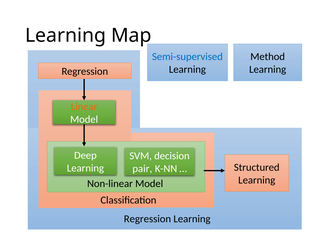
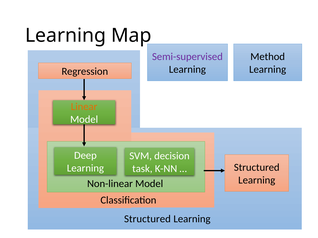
Semi-supervised colour: blue -> purple
pair: pair -> task
Regression at (147, 219): Regression -> Structured
